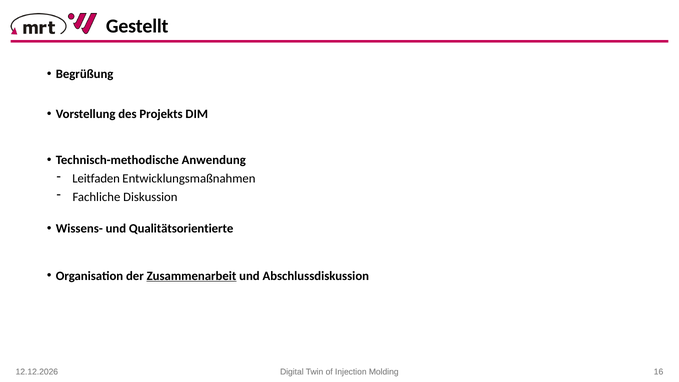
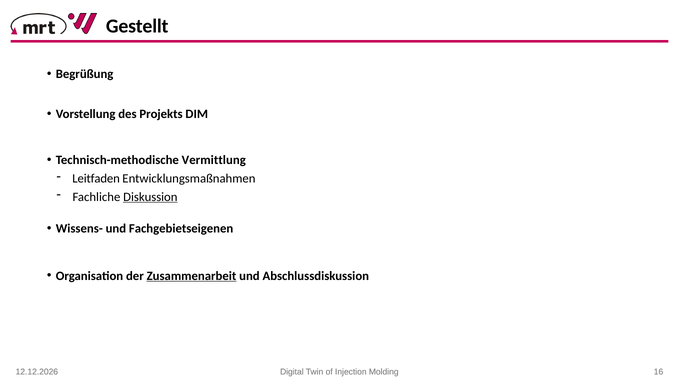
Anwendung: Anwendung -> Vermittlung
Diskussion underline: none -> present
Qualitätsorientierte: Qualitätsorientierte -> Fachgebietseigenen
